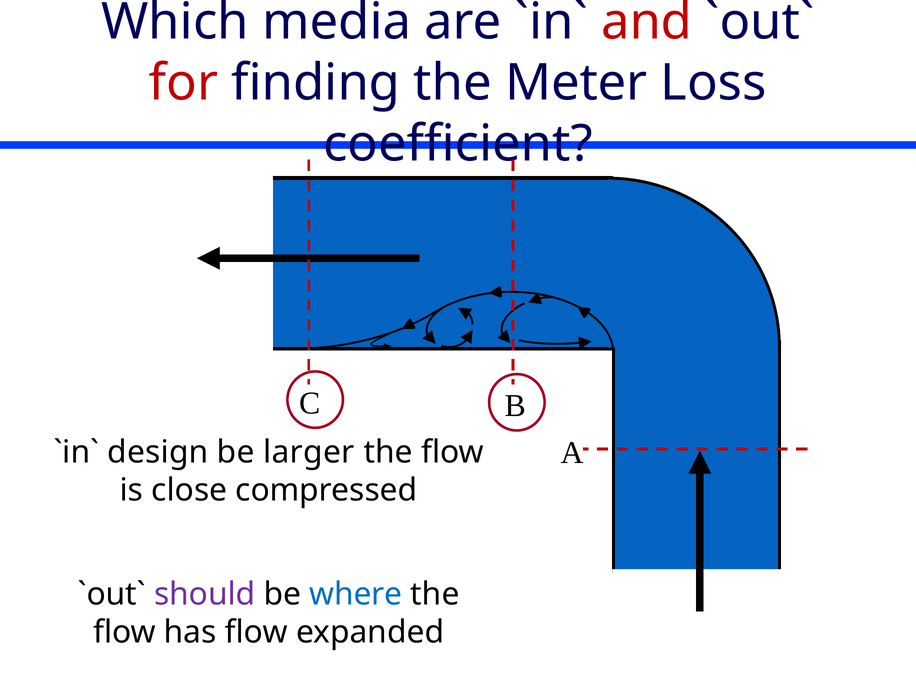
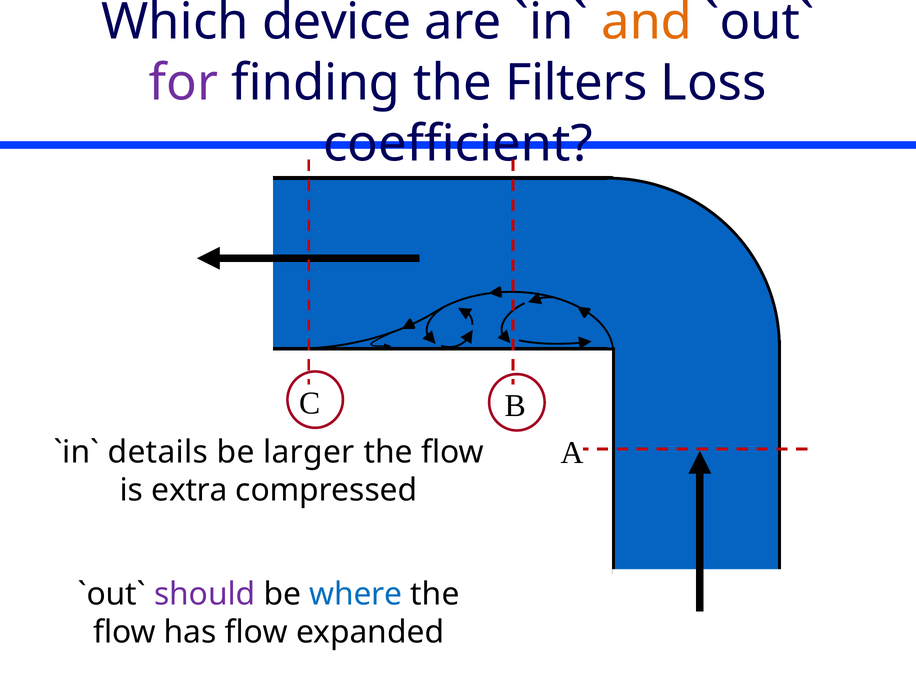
media: media -> device
and colour: red -> orange
for colour: red -> purple
Meter: Meter -> Filters
design: design -> details
close: close -> extra
